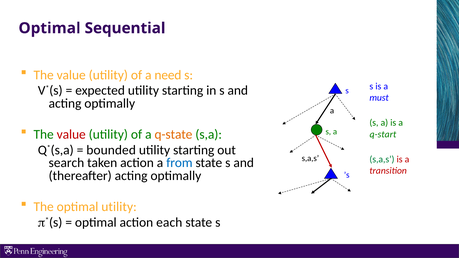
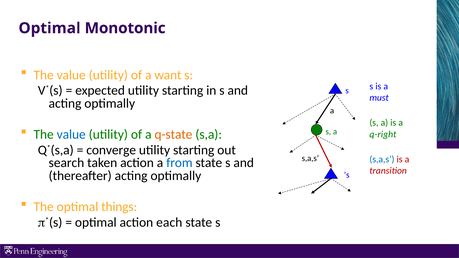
Sequential: Sequential -> Monotonic
need: need -> want
value at (71, 135) colour: red -> blue
q-start: q-start -> q-right
bounded: bounded -> converge
s,a,s at (382, 159) colour: green -> blue
optimal utility: utility -> things
